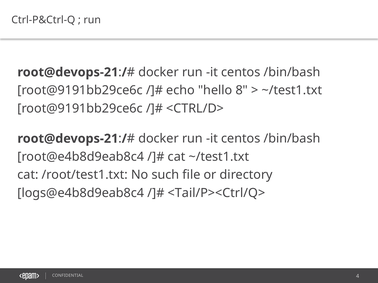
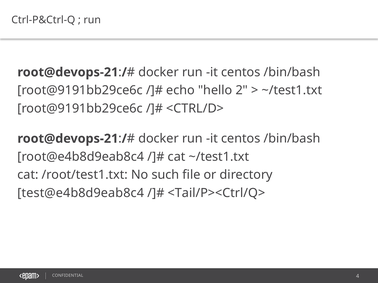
8: 8 -> 2
logs@e4b8d9eab8c4: logs@e4b8d9eab8c4 -> test@e4b8d9eab8c4
